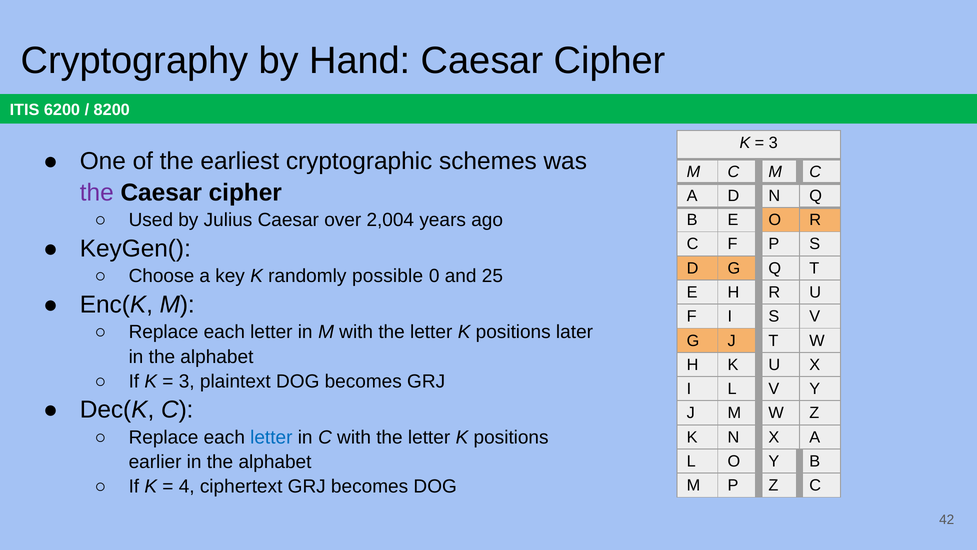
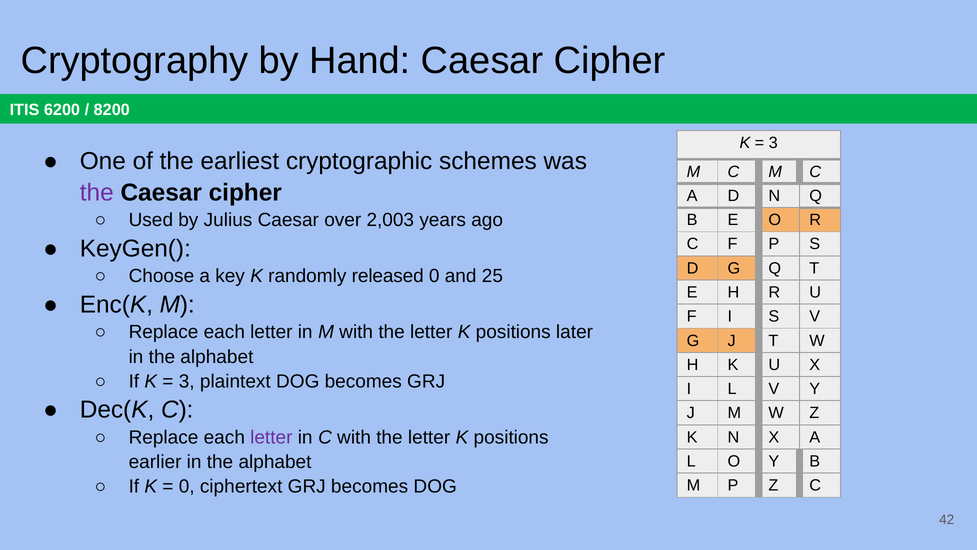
2,004: 2,004 -> 2,003
possible: possible -> released
letter at (271, 437) colour: blue -> purple
4 at (187, 486): 4 -> 0
